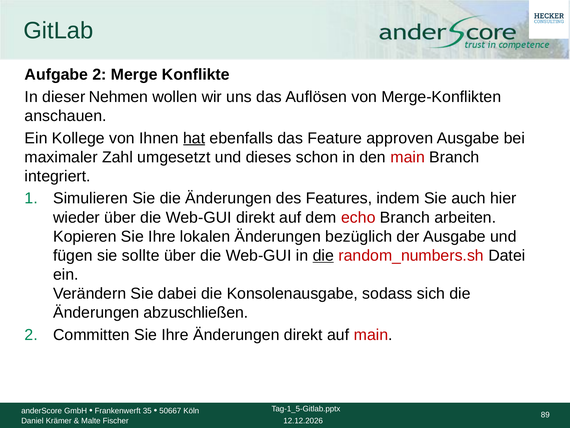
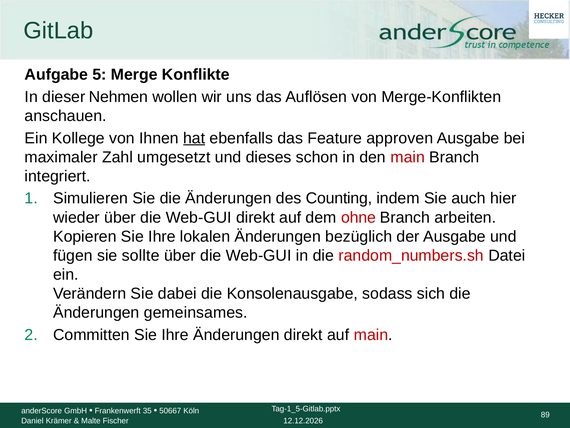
Aufgabe 2: 2 -> 5
Features: Features -> Counting
echo: echo -> ohne
die at (323, 255) underline: present -> none
abzuschließen: abzuschließen -> gemeinsames
